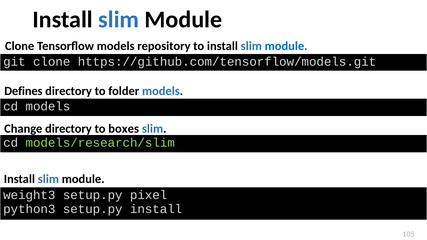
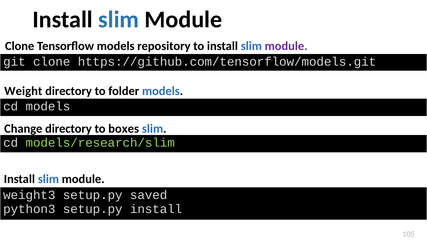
module at (286, 46) colour: blue -> purple
Defines: Defines -> Weight
pixel: pixel -> saved
